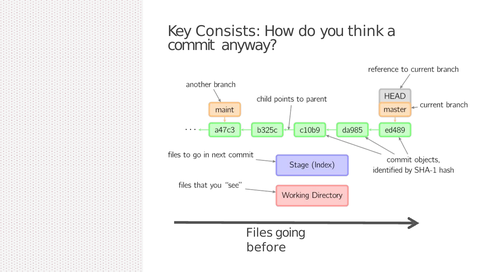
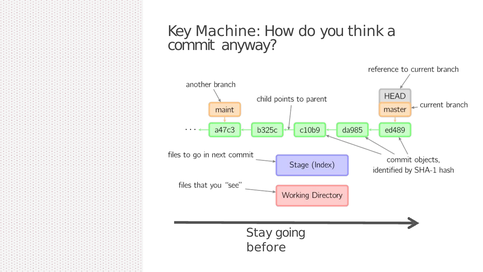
Consists: Consists -> Machine
Files: Files -> Stay
